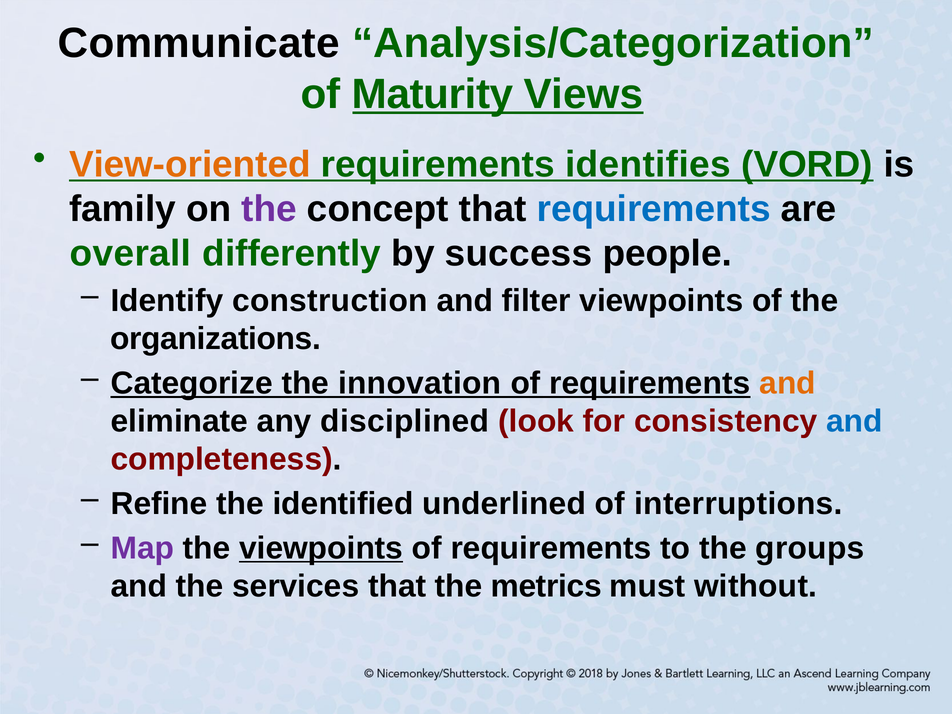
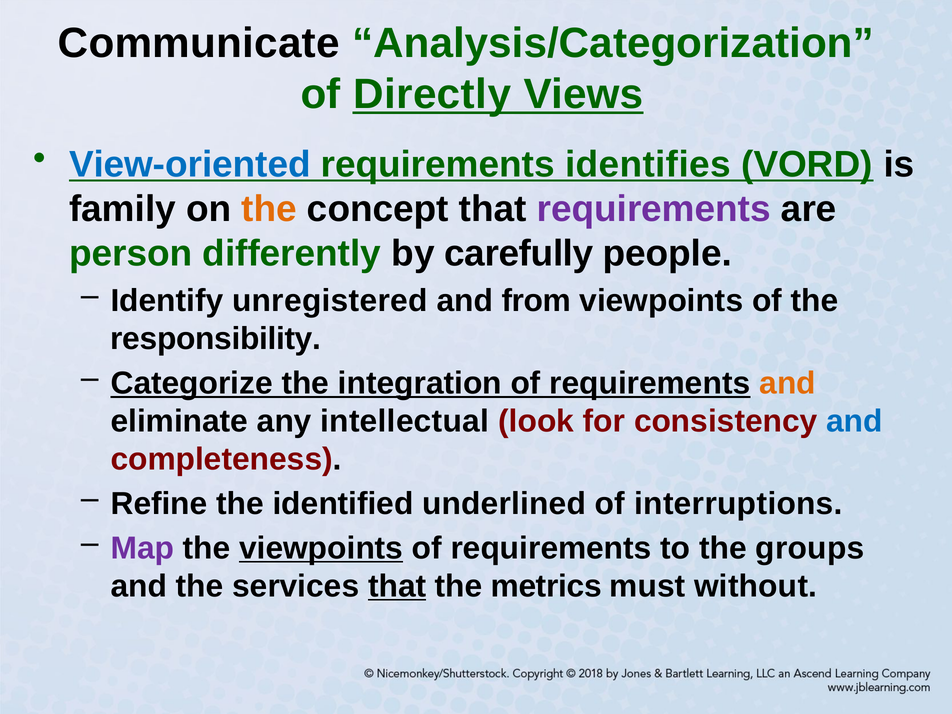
Maturity: Maturity -> Directly
View-oriented colour: orange -> blue
the at (269, 209) colour: purple -> orange
requirements at (654, 209) colour: blue -> purple
overall: overall -> person
success: success -> carefully
construction: construction -> unregistered
filter: filter -> from
organizations: organizations -> responsibility
innovation: innovation -> integration
disciplined: disciplined -> intellectual
that at (397, 586) underline: none -> present
